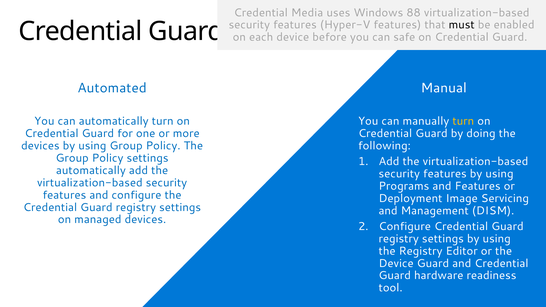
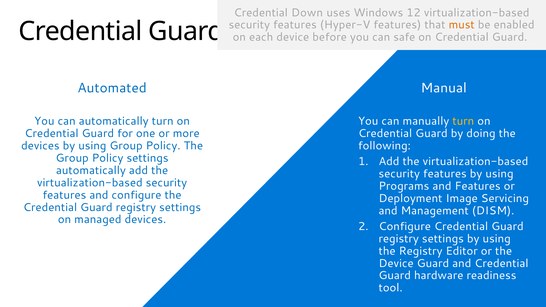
Media: Media -> Down
88: 88 -> 12
must colour: black -> orange
